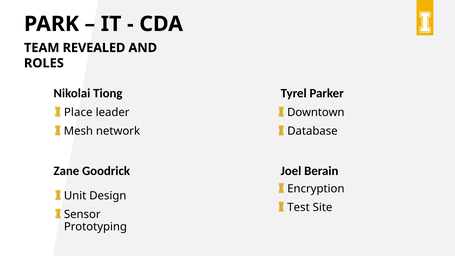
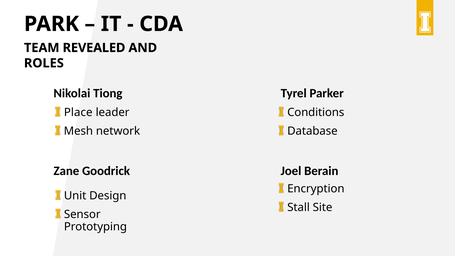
Downtown: Downtown -> Conditions
Test: Test -> Stall
